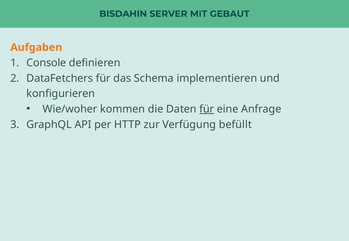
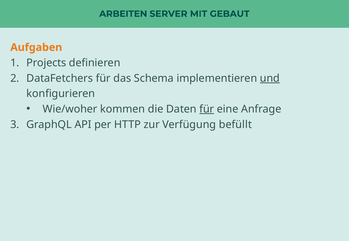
BISDAHIN: BISDAHIN -> ARBEITEN
Console: Console -> Projects
und underline: none -> present
